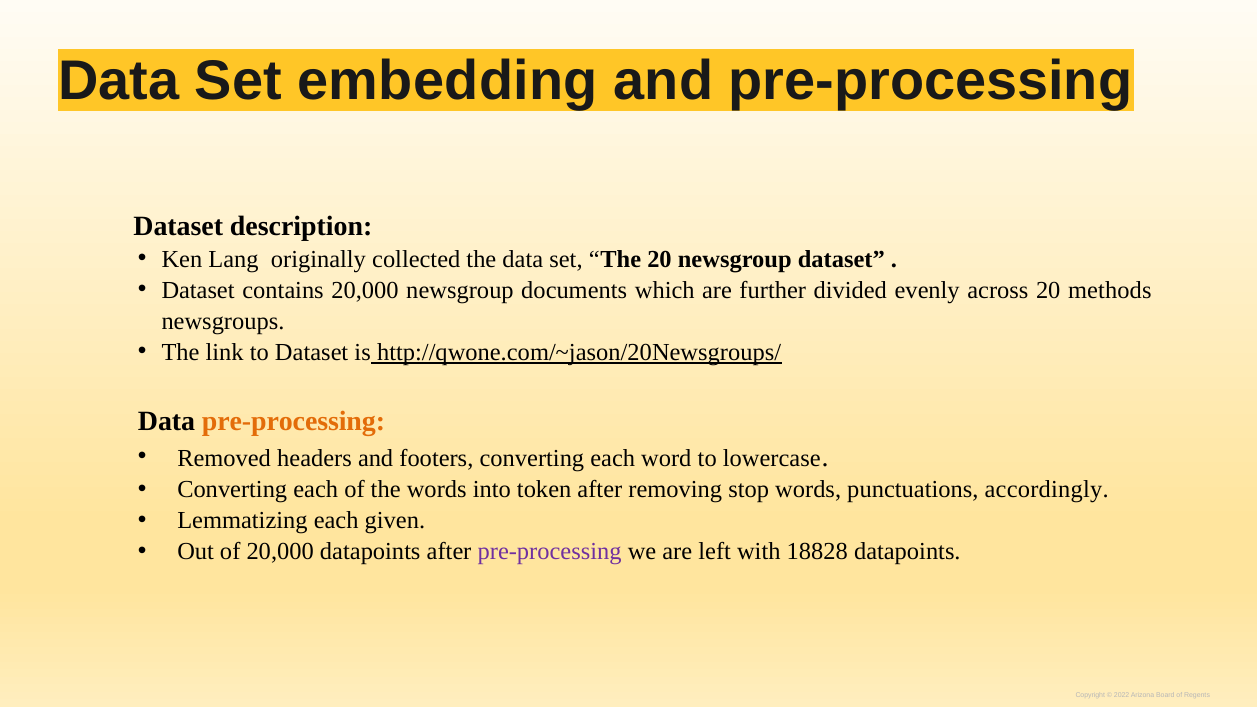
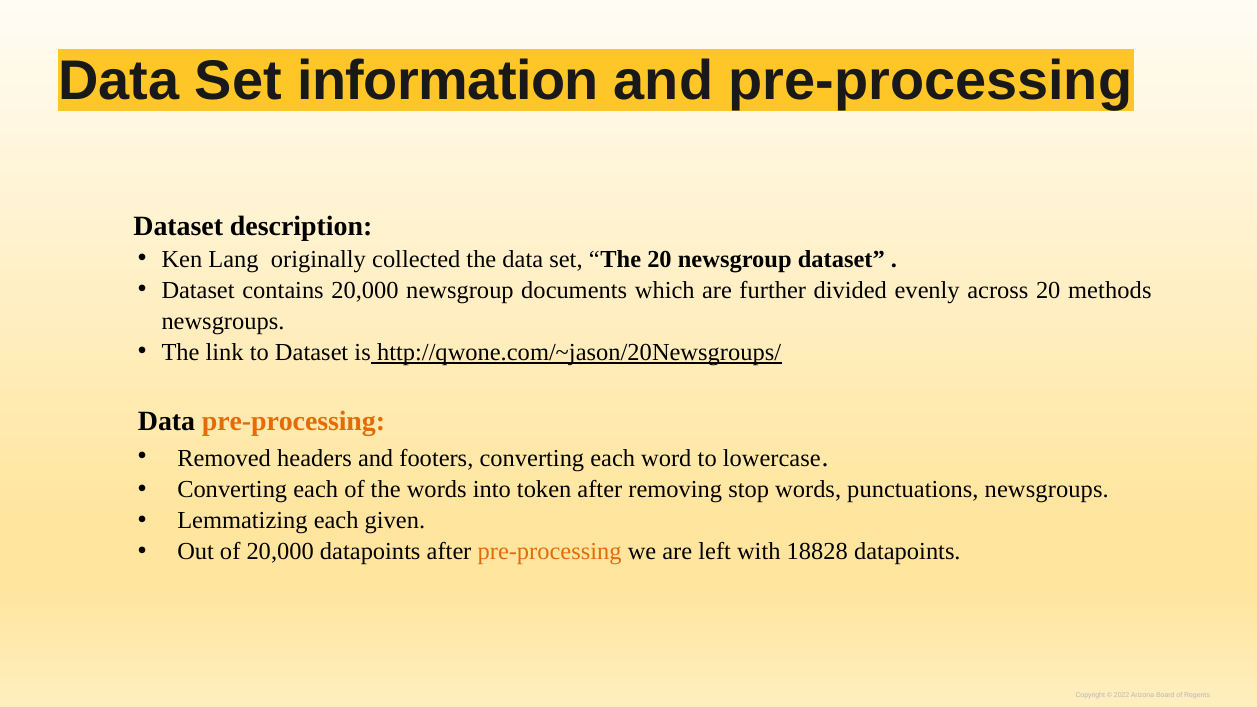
embedding: embedding -> information
punctuations accordingly: accordingly -> newsgroups
pre-processing at (550, 552) colour: purple -> orange
